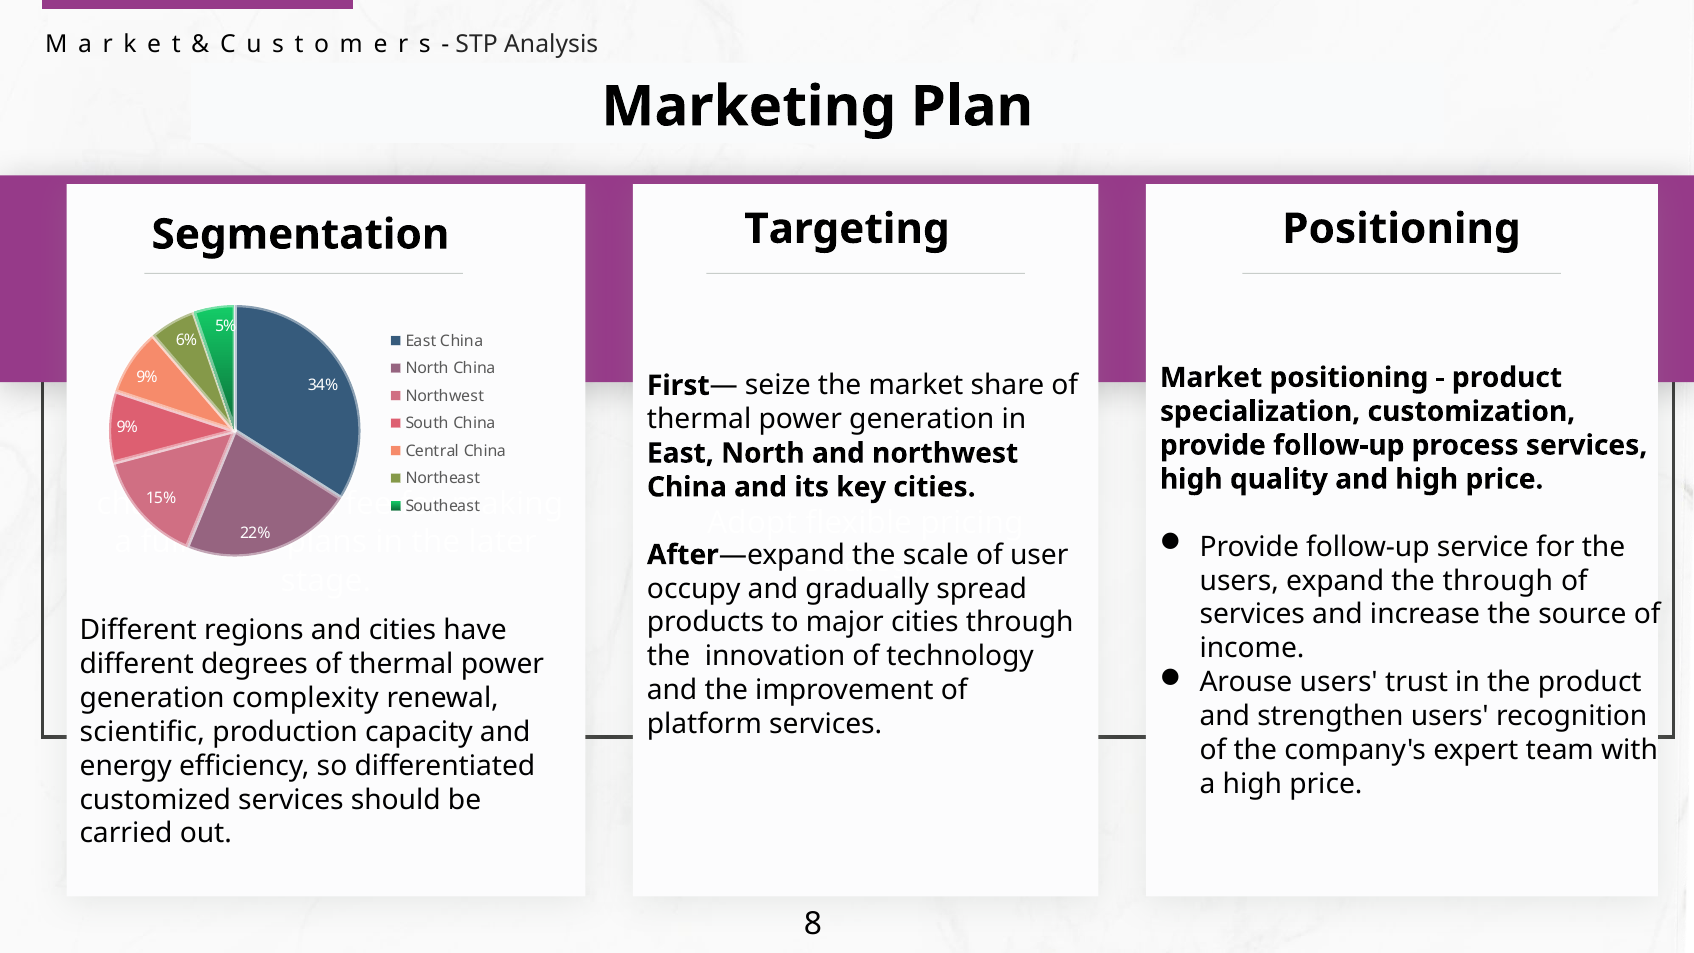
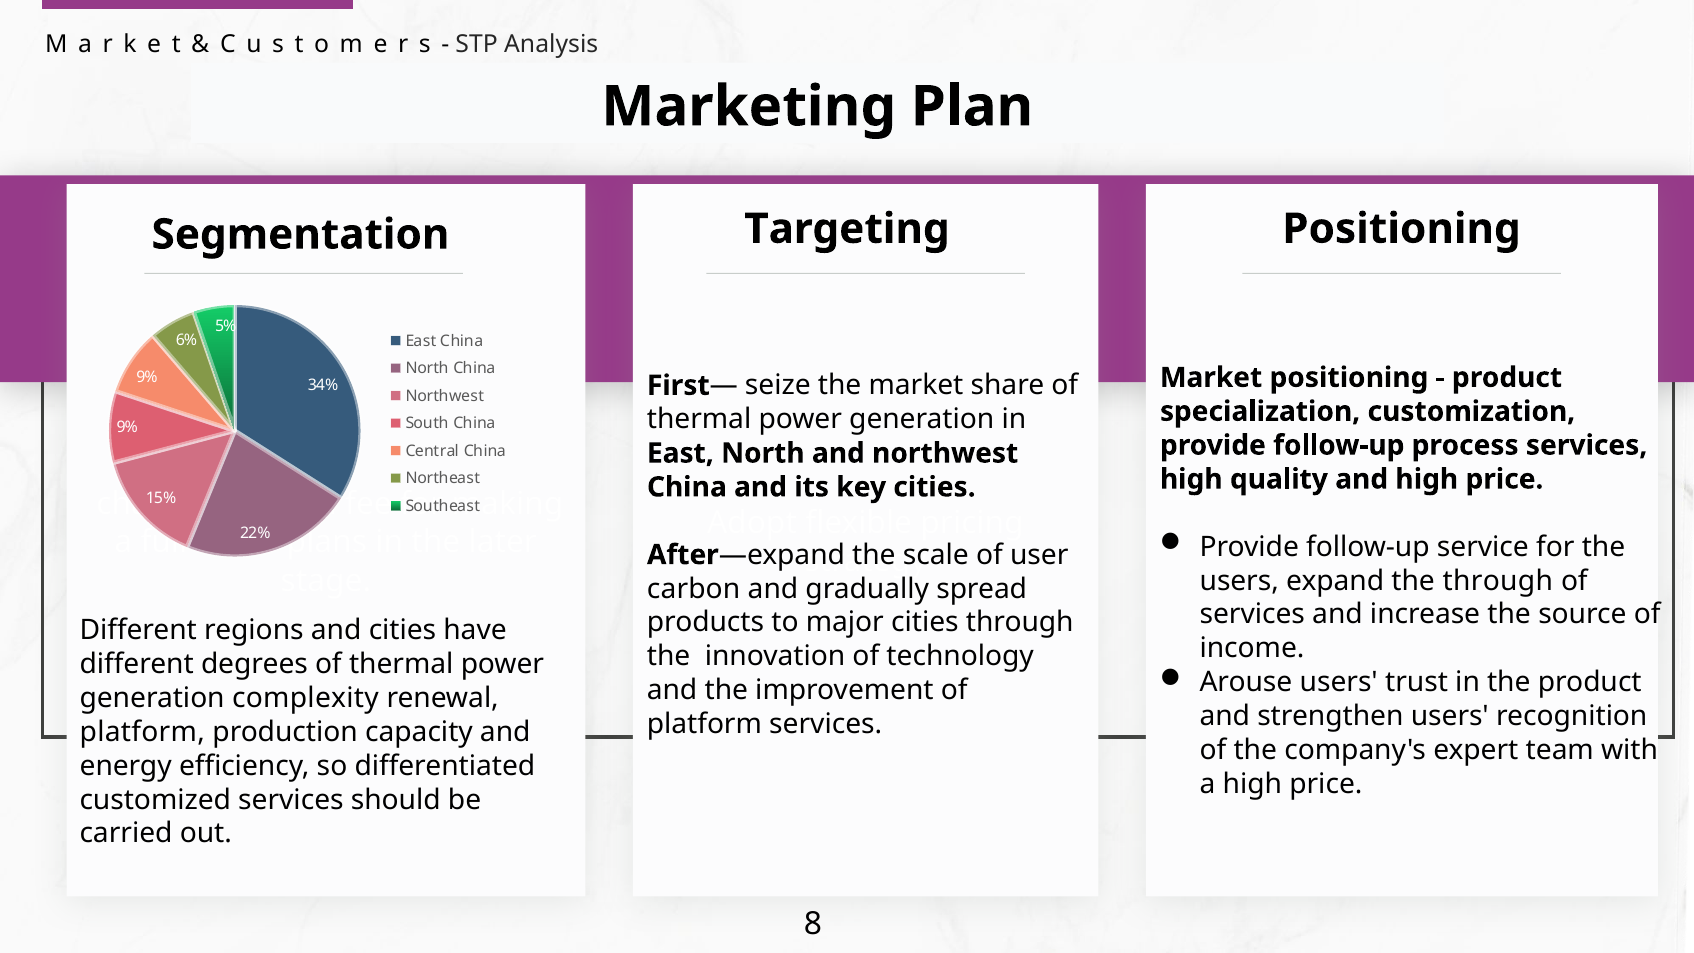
occupy: occupy -> carbon
scientific at (142, 732): scientific -> platform
